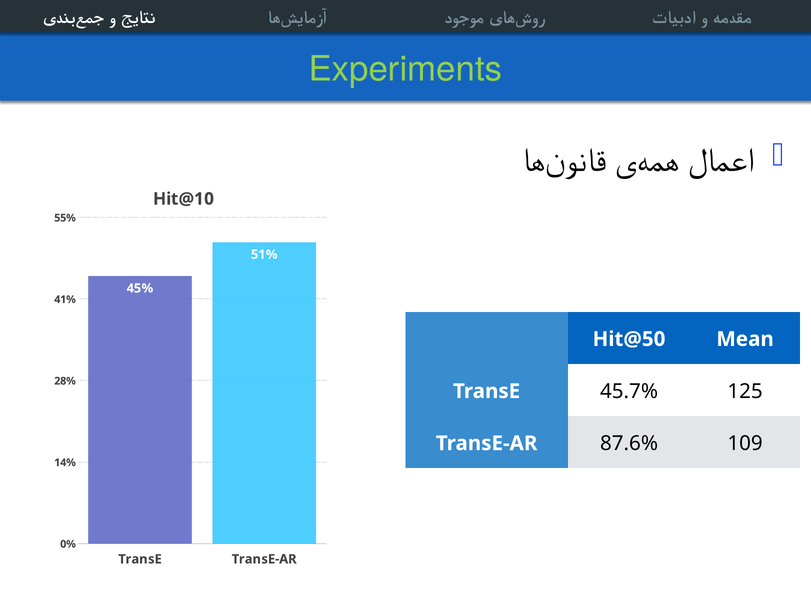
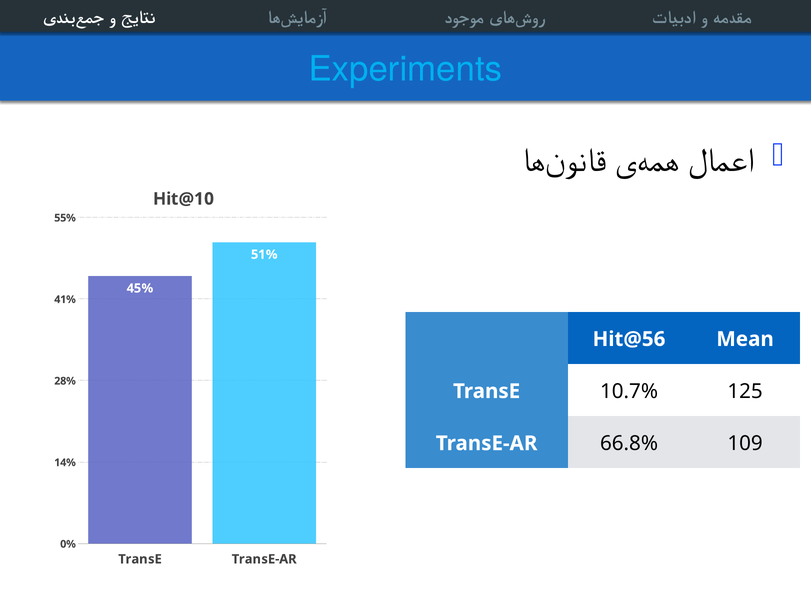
Experiments at (405, 69) colour: light green -> light blue
Hit@50: Hit@50 -> Hit@56
45.7%: 45.7% -> 10.7%
87.6%: 87.6% -> 66.8%
